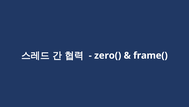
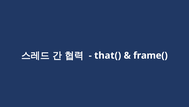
zero(: zero( -> that(
